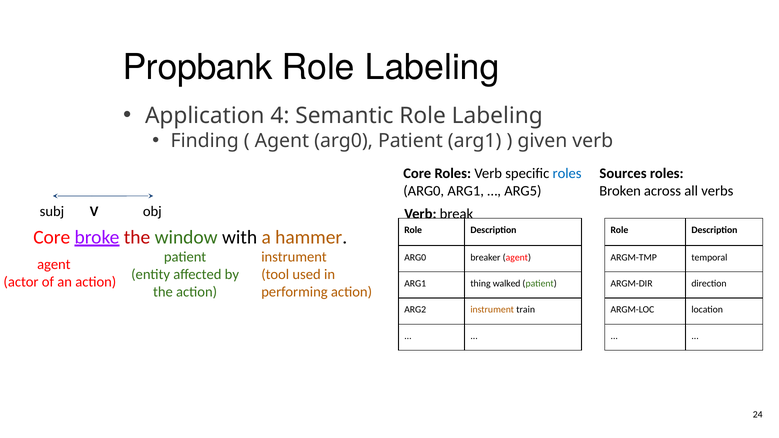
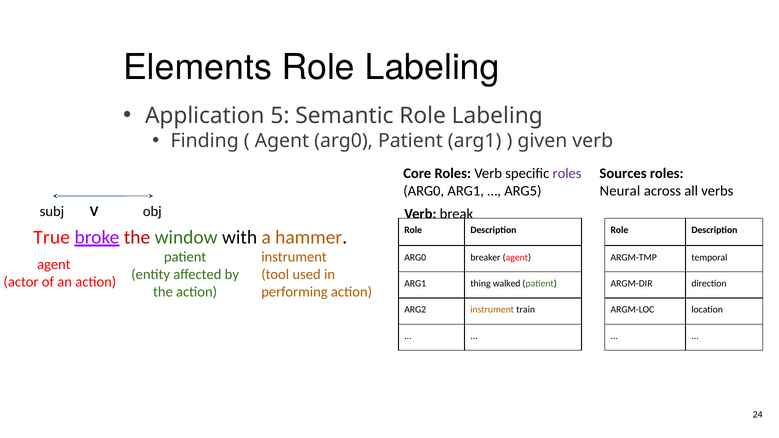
Propbank: Propbank -> Elements
4: 4 -> 5
roles at (567, 174) colour: blue -> purple
Broken: Broken -> Neural
Core at (52, 237): Core -> True
